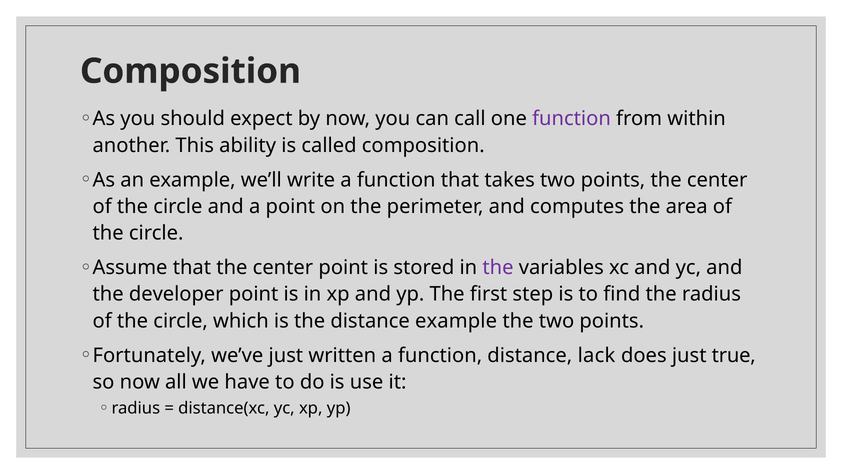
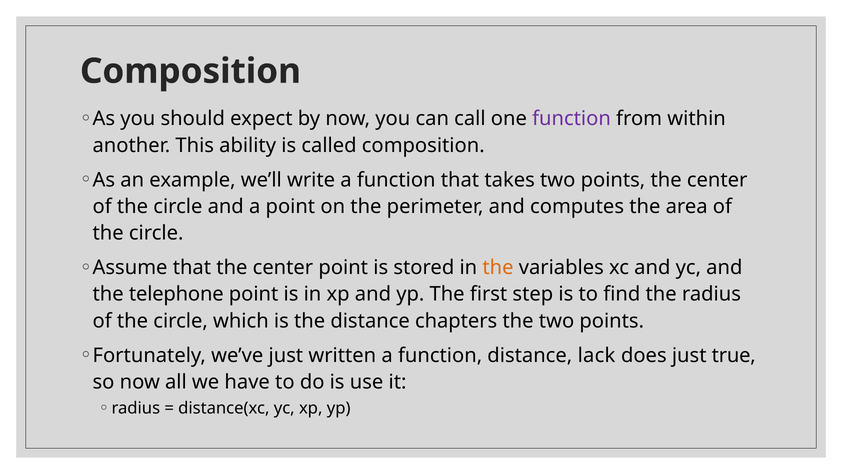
the at (498, 267) colour: purple -> orange
developer: developer -> telephone
distance example: example -> chapters
